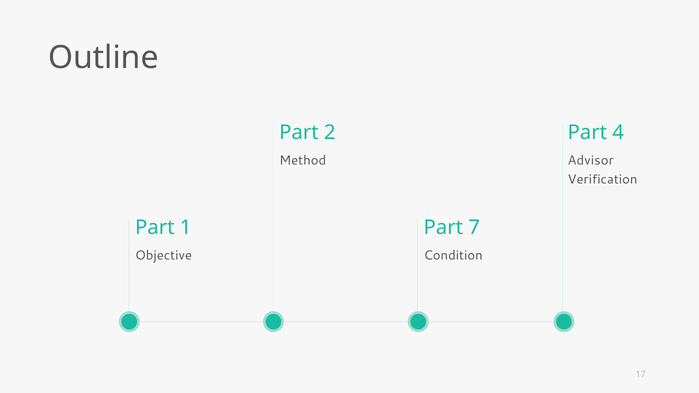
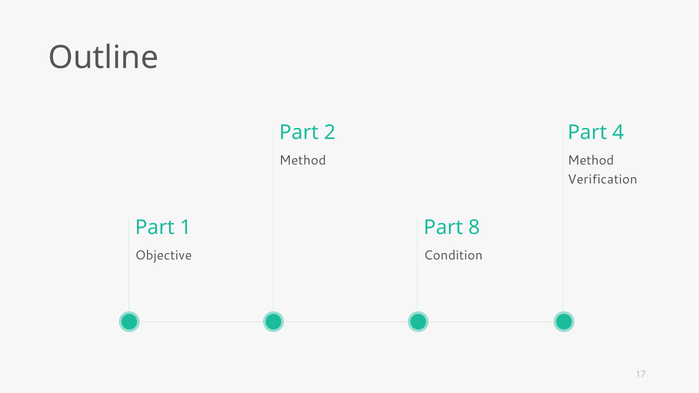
Advisor at (591, 161): Advisor -> Method
7: 7 -> 8
